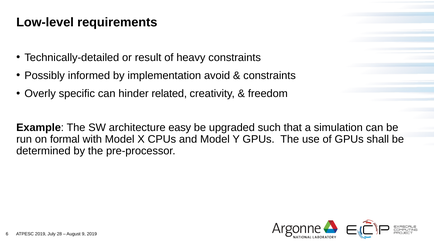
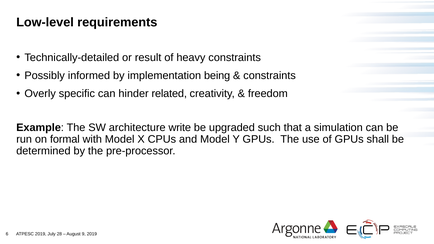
avoid: avoid -> being
easy: easy -> write
